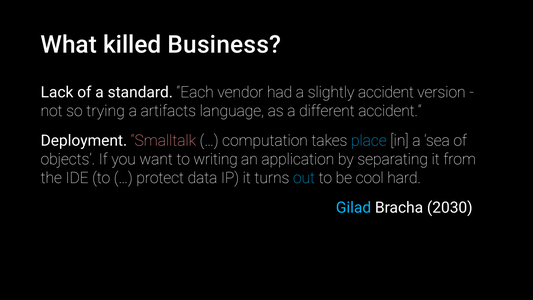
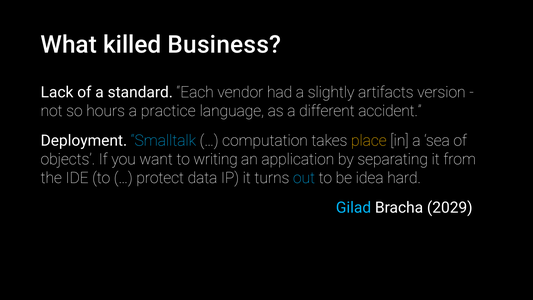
slightly accident: accident -> artifacts
trying: trying -> hours
artifacts: artifacts -> practice
Smalltalk colour: pink -> light blue
place colour: light blue -> yellow
cool: cool -> idea
2030: 2030 -> 2029
